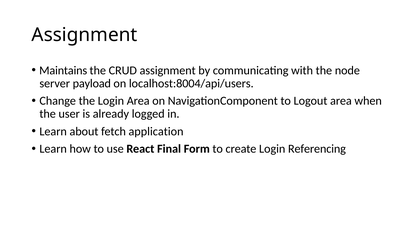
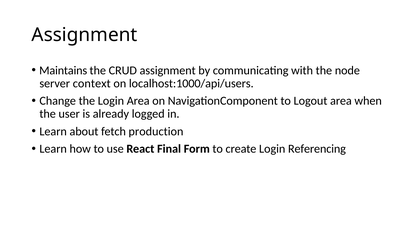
payload: payload -> context
localhost:8004/api/users: localhost:8004/api/users -> localhost:1000/api/users
application: application -> production
